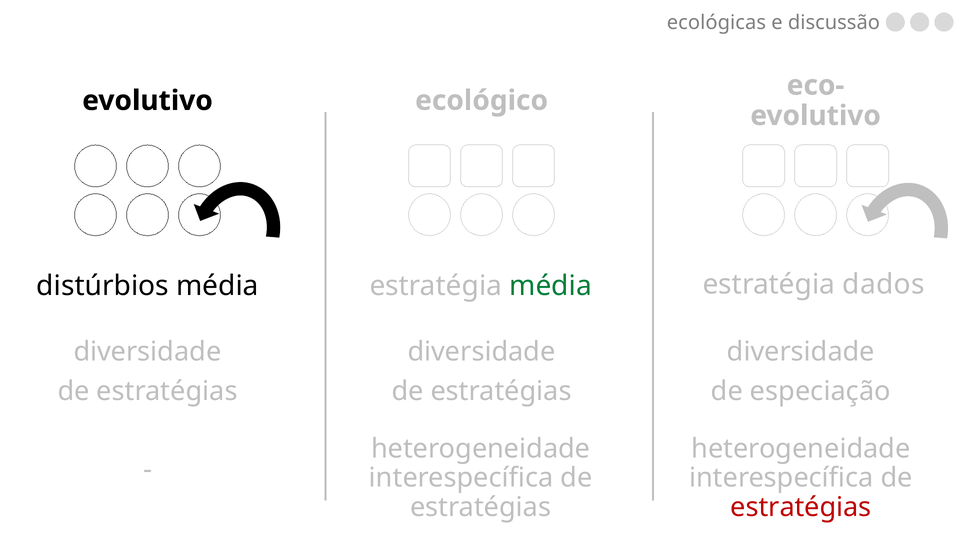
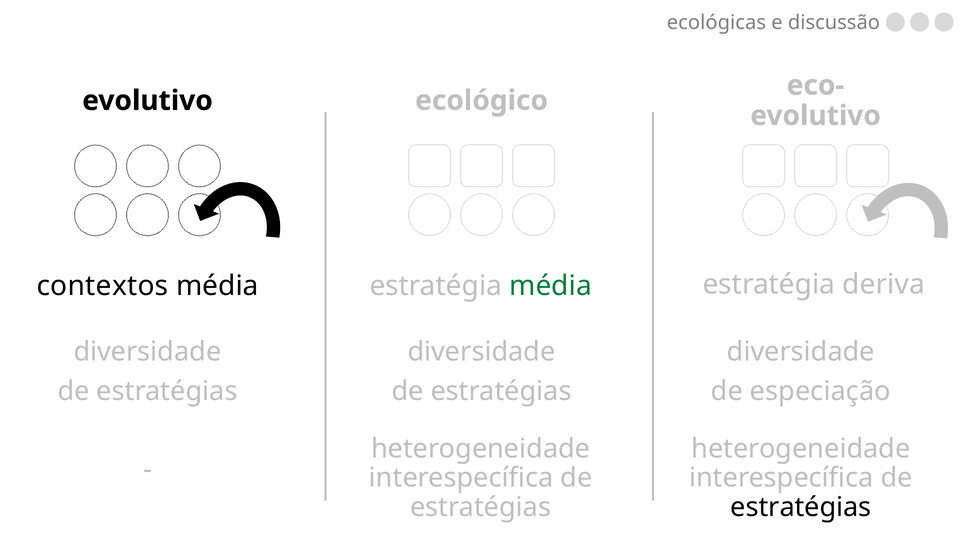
distúrbios: distúrbios -> contextos
dados: dados -> deriva
estratégias at (801, 507) colour: red -> black
